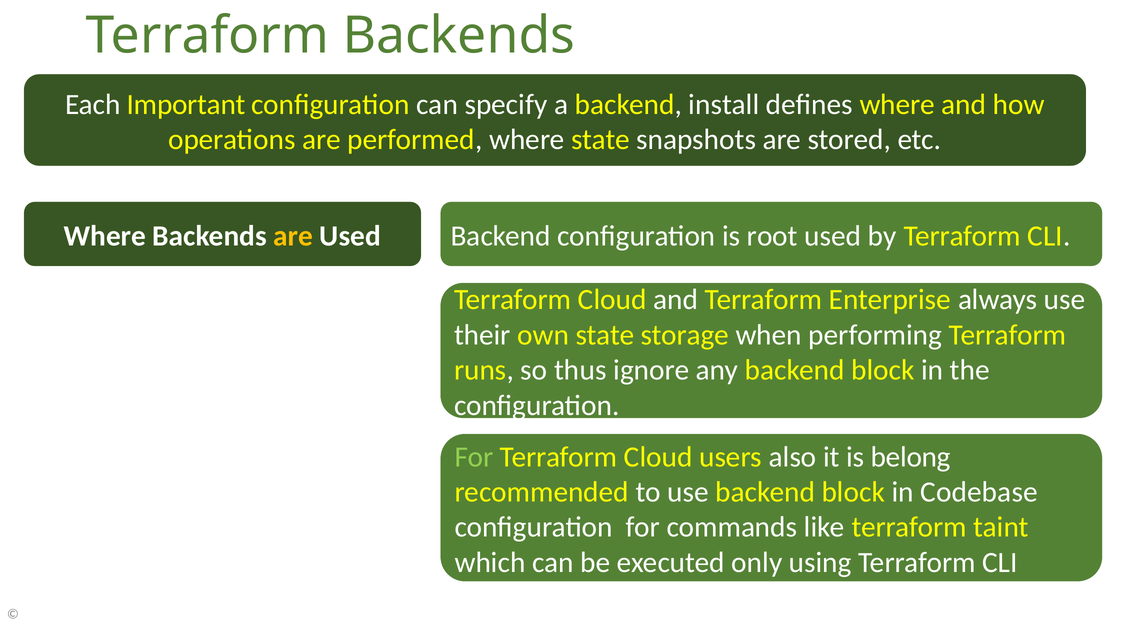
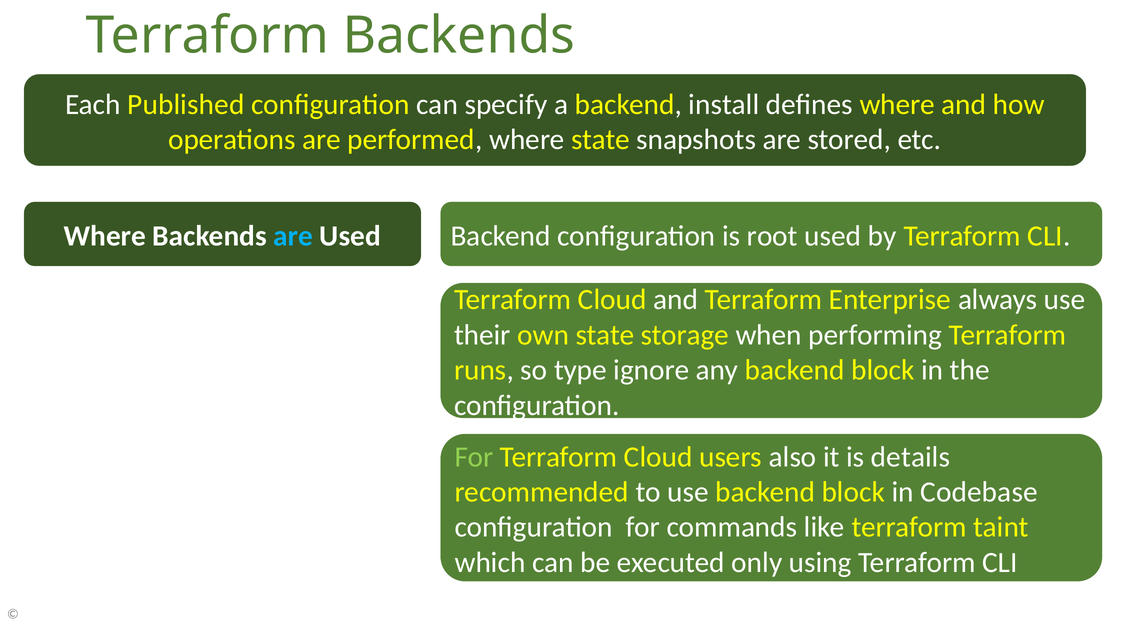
Important: Important -> Published
are at (293, 236) colour: yellow -> light blue
thus: thus -> type
belong: belong -> details
